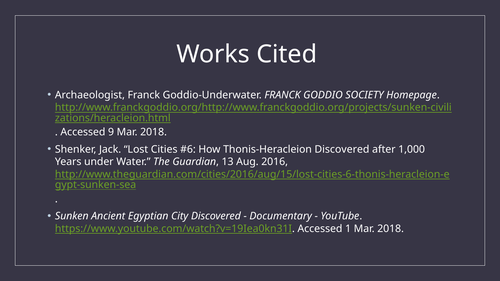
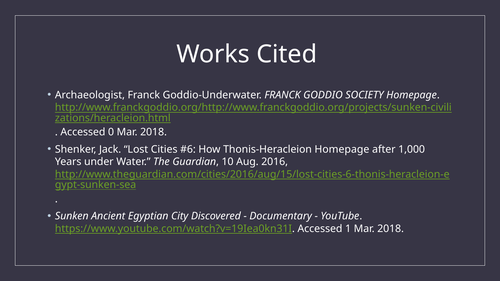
9: 9 -> 0
Thonis-Heracleion Discovered: Discovered -> Homepage
13: 13 -> 10
